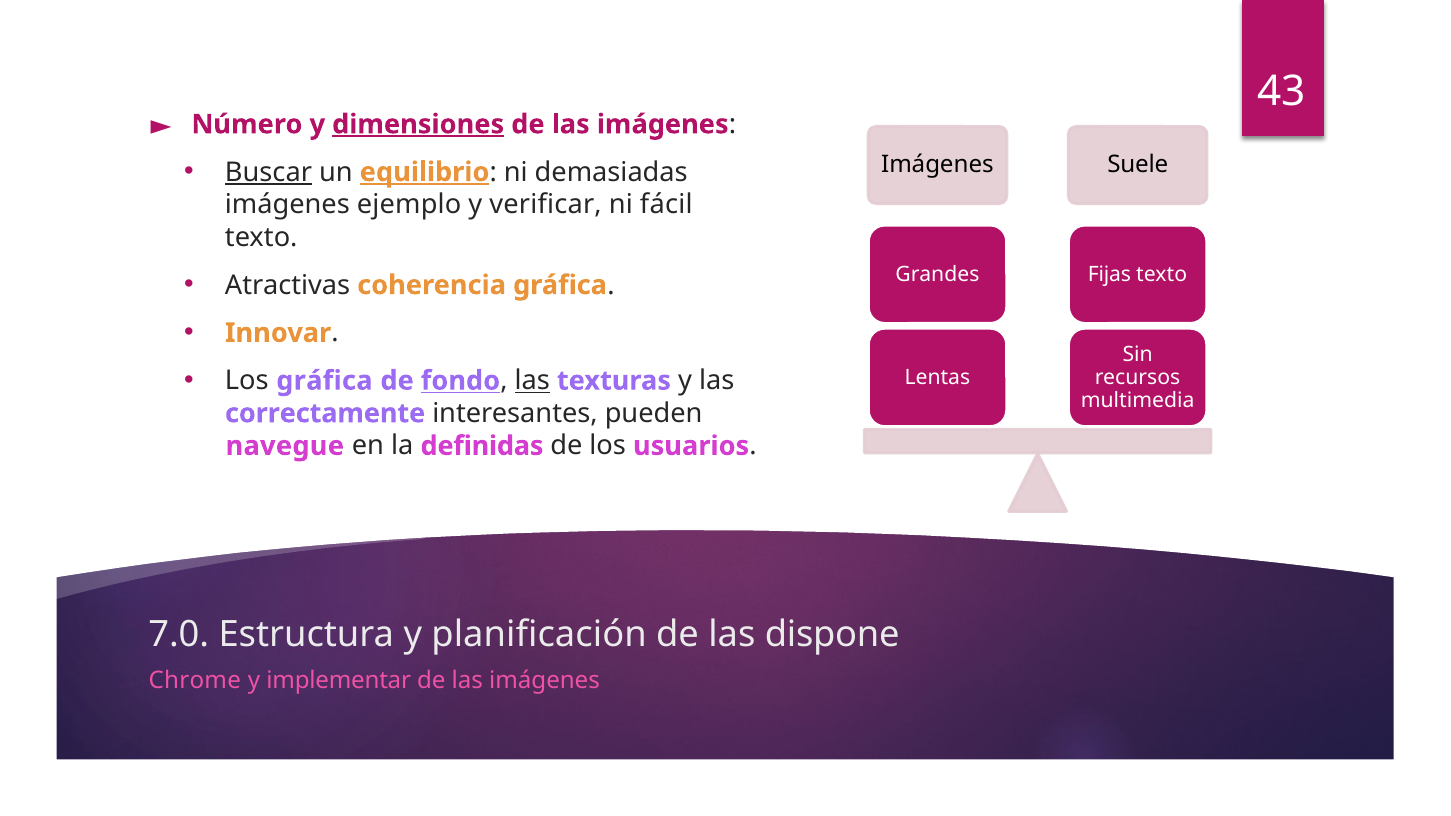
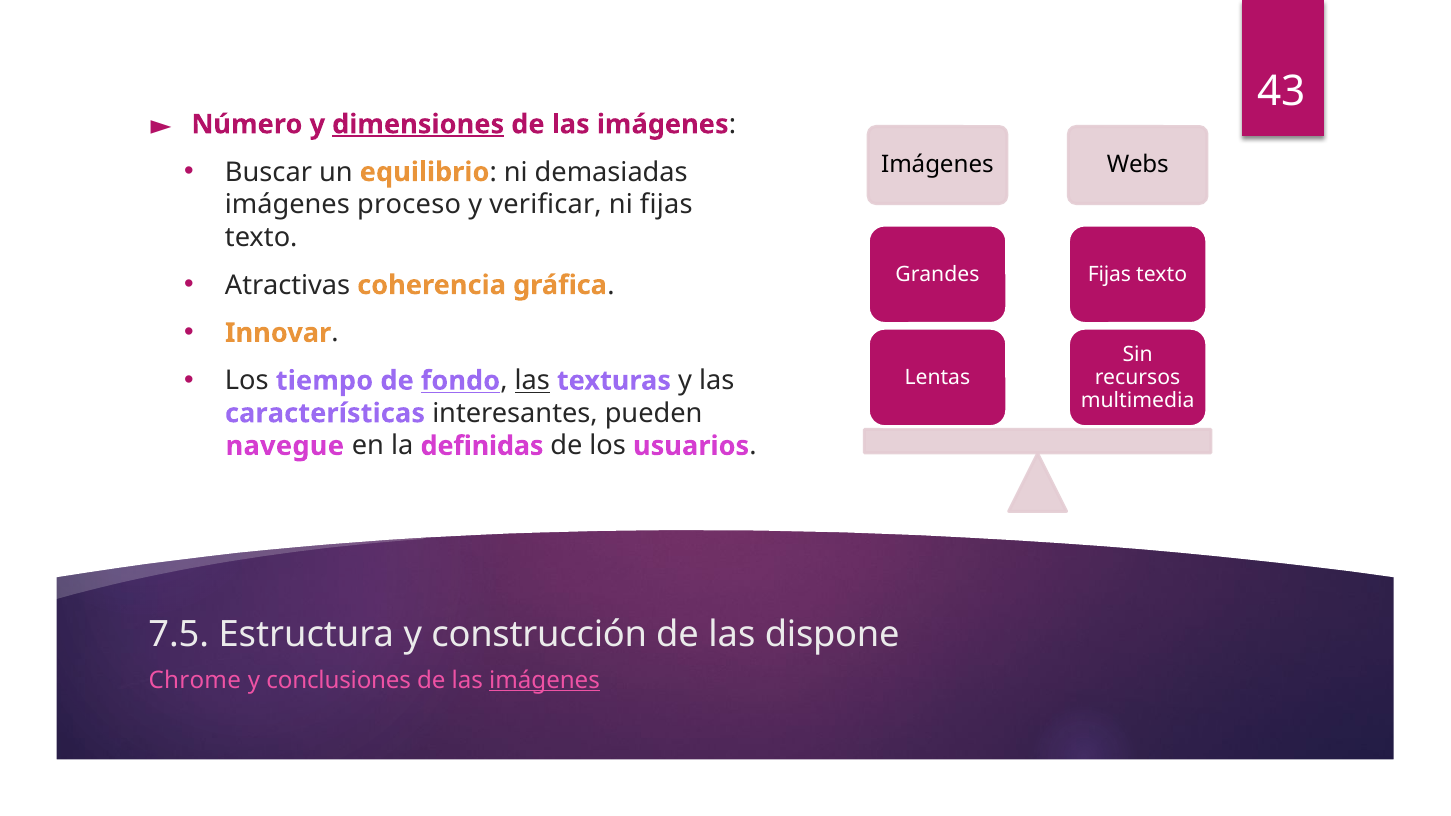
Buscar underline: present -> none
equilibrio underline: present -> none
Suele: Suele -> Webs
ejemplo: ejemplo -> proceso
ni fácil: fácil -> fijas
Los gráfica: gráfica -> tiempo
correctamente: correctamente -> características
7.0: 7.0 -> 7.5
planificación: planificación -> construcción
implementar: implementar -> conclusiones
imágenes at (545, 681) underline: none -> present
